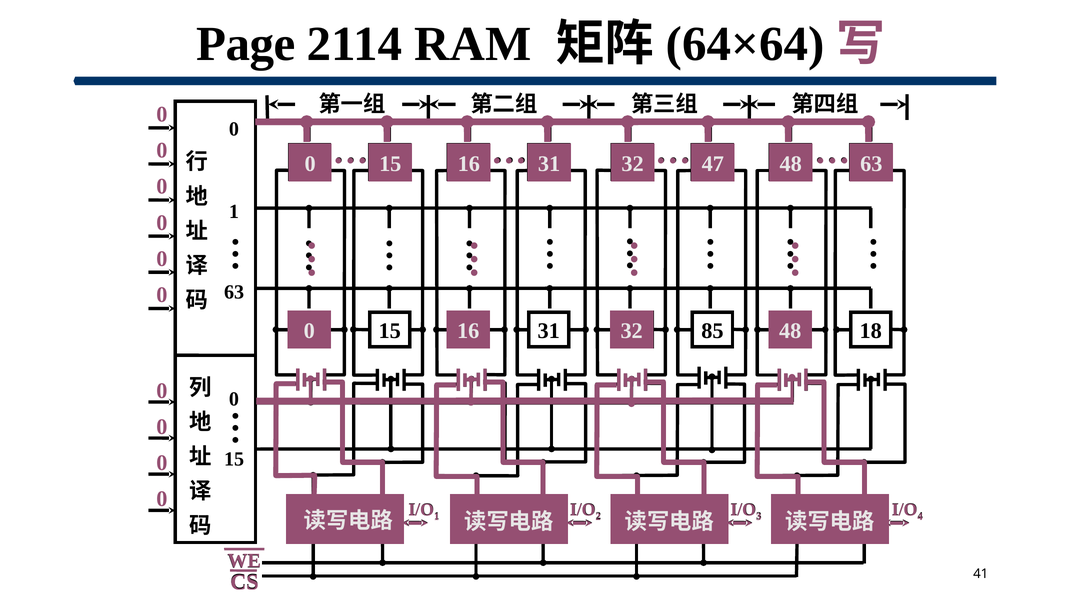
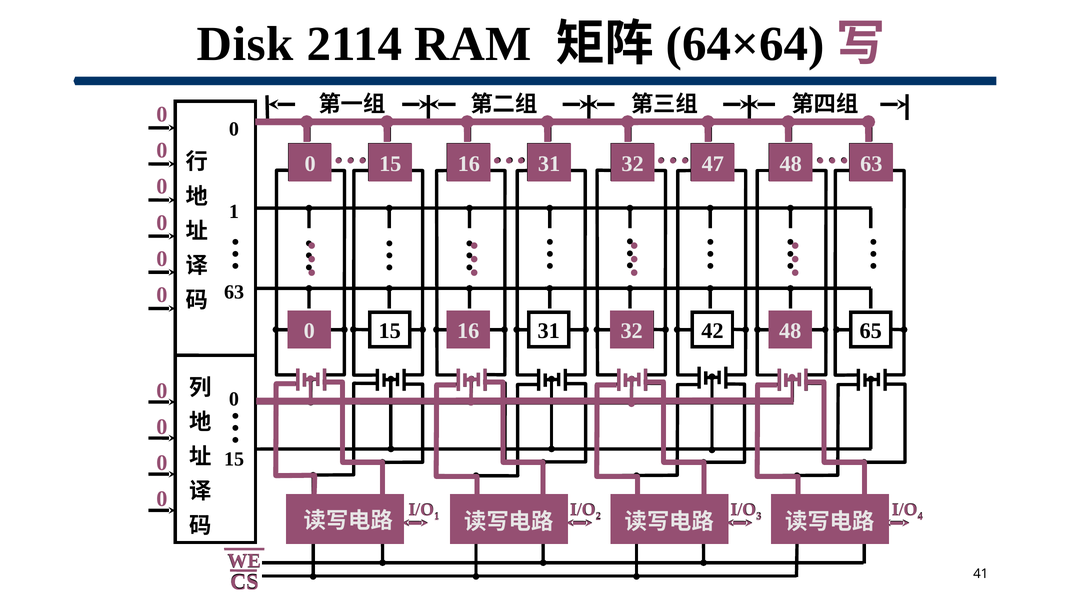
Page: Page -> Disk
85: 85 -> 42
18: 18 -> 65
